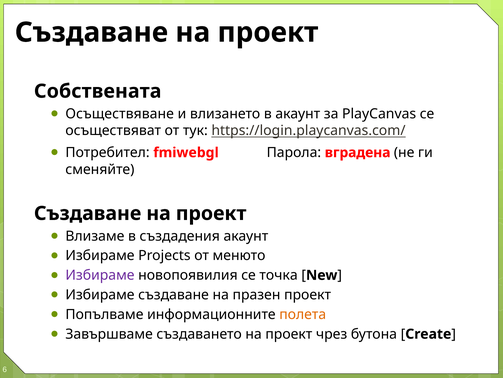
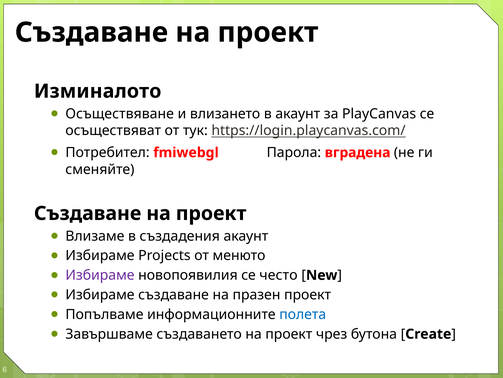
Собствената: Собствената -> Изминалото
точка: точка -> често
полета colour: orange -> blue
